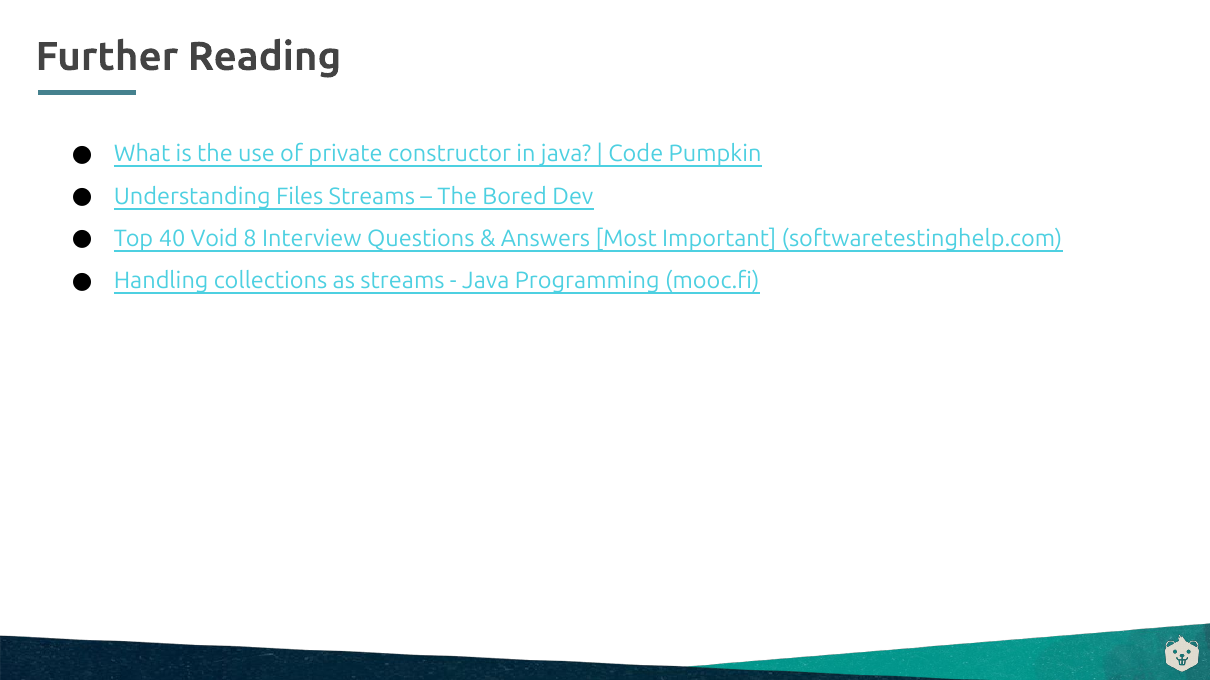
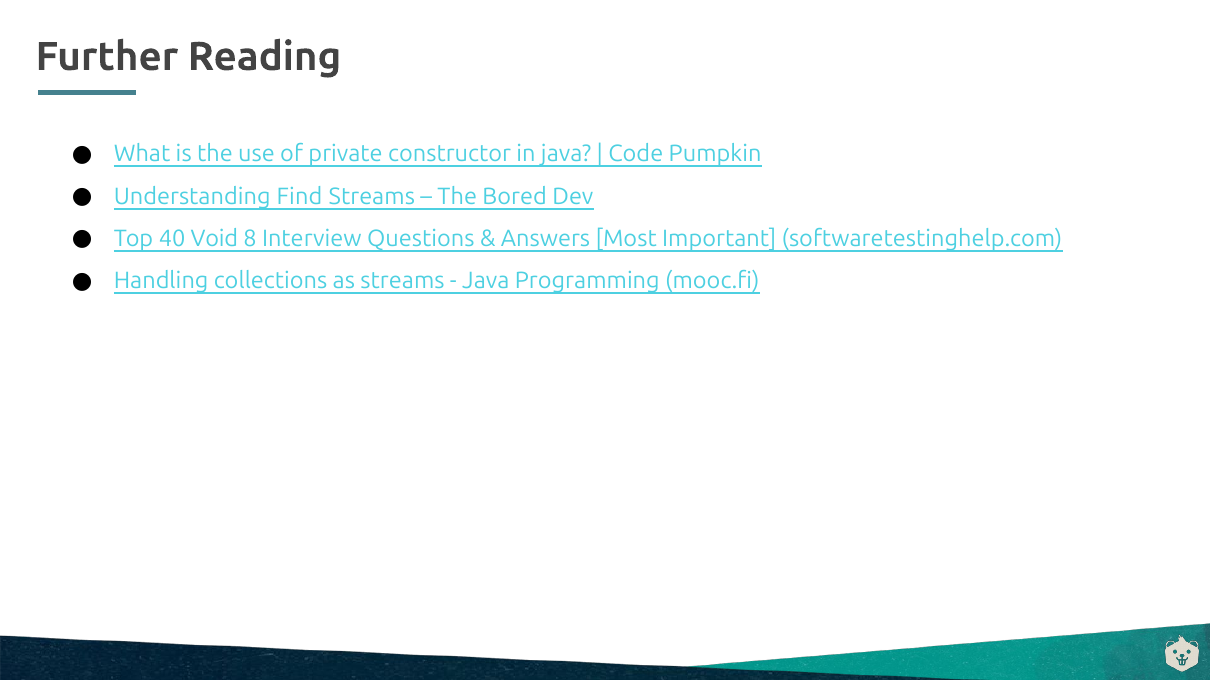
Files: Files -> Find
